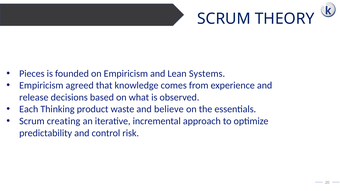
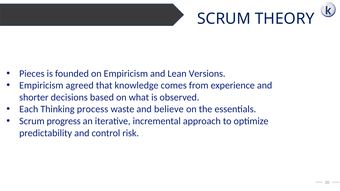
Systems: Systems -> Versions
release: release -> shorter
product: product -> process
creating: creating -> progress
